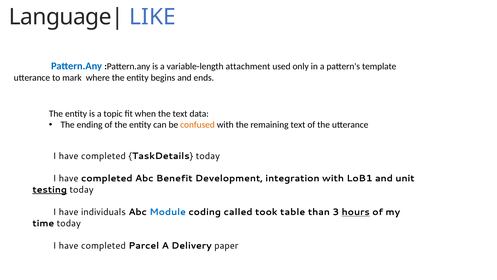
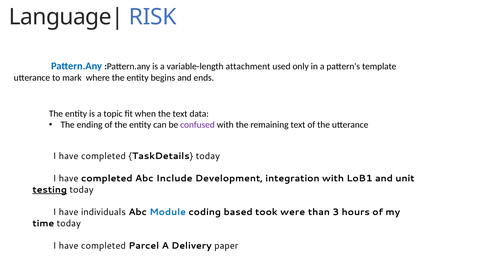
LIKE: LIKE -> RISK
confused colour: orange -> purple
Benefit: Benefit -> Include
called: called -> based
table: table -> were
hours underline: present -> none
